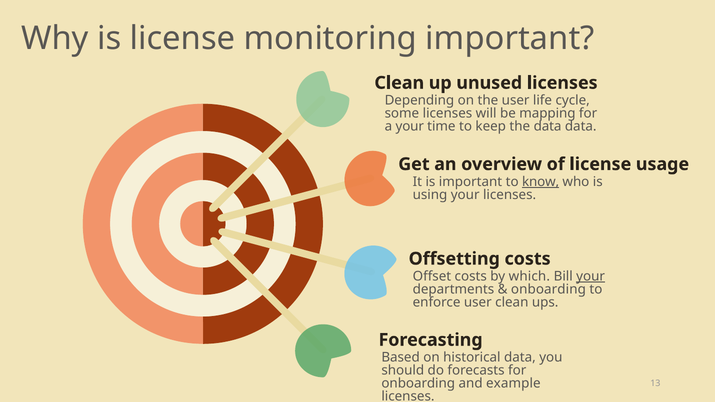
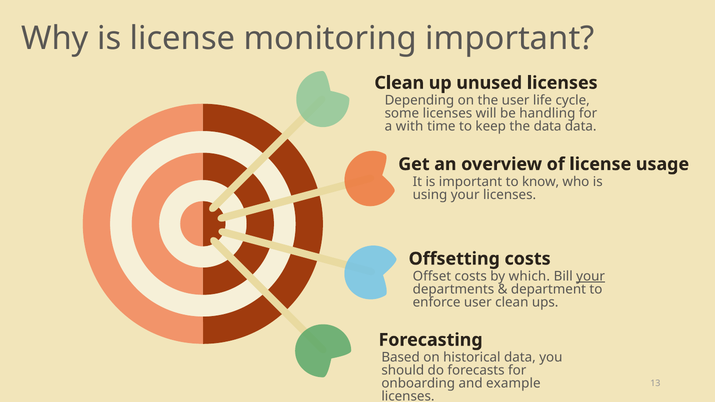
mapping: mapping -> handling
a your: your -> with
know underline: present -> none
onboarding at (548, 289): onboarding -> department
